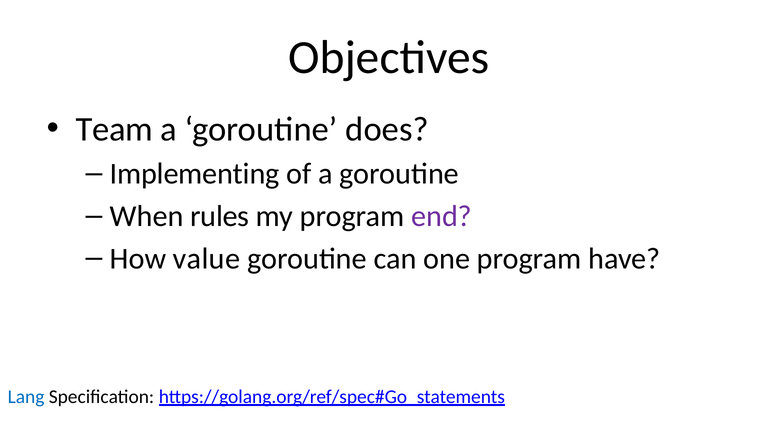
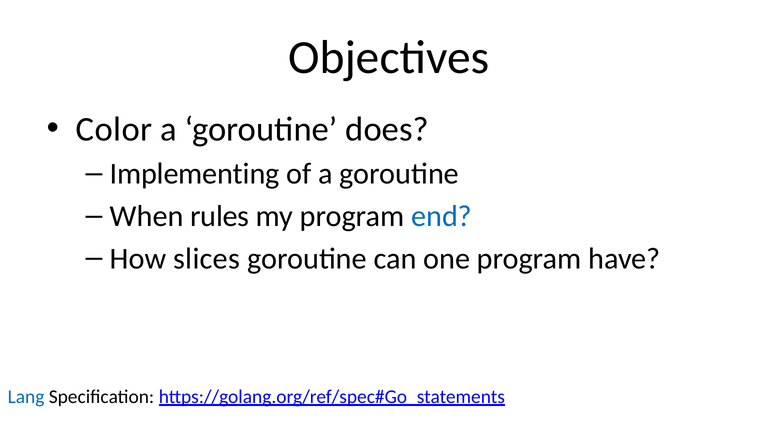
Team: Team -> Color
end colour: purple -> blue
value: value -> slices
